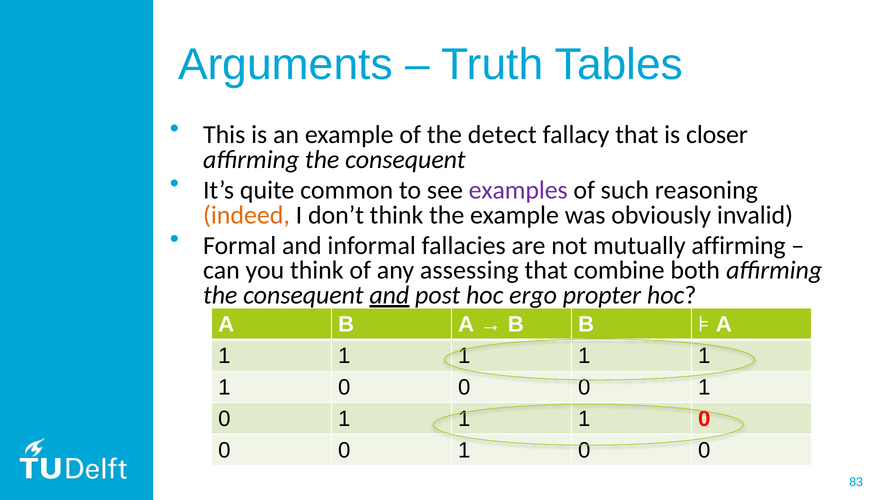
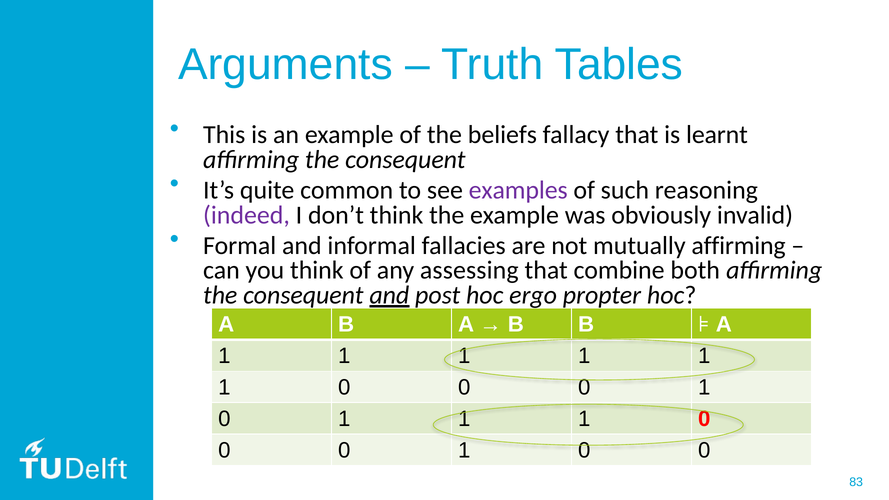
detect: detect -> beliefs
closer: closer -> learnt
indeed colour: orange -> purple
